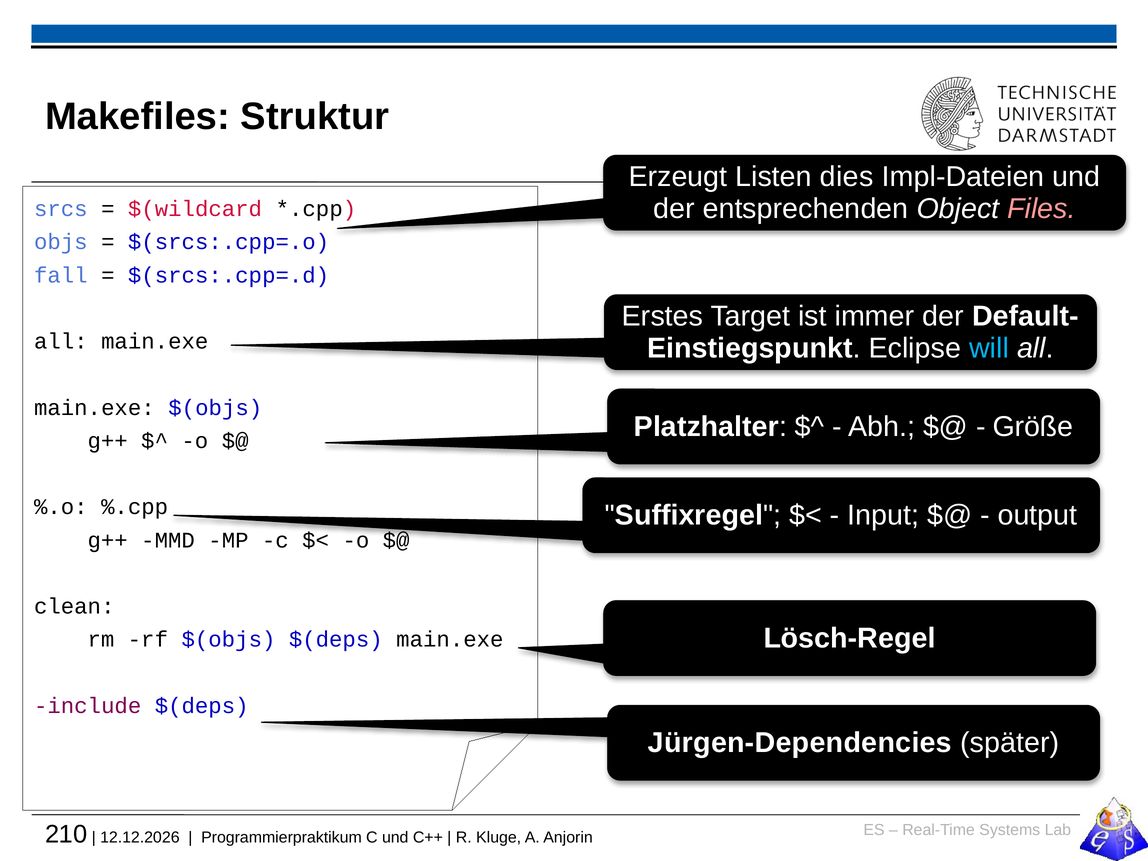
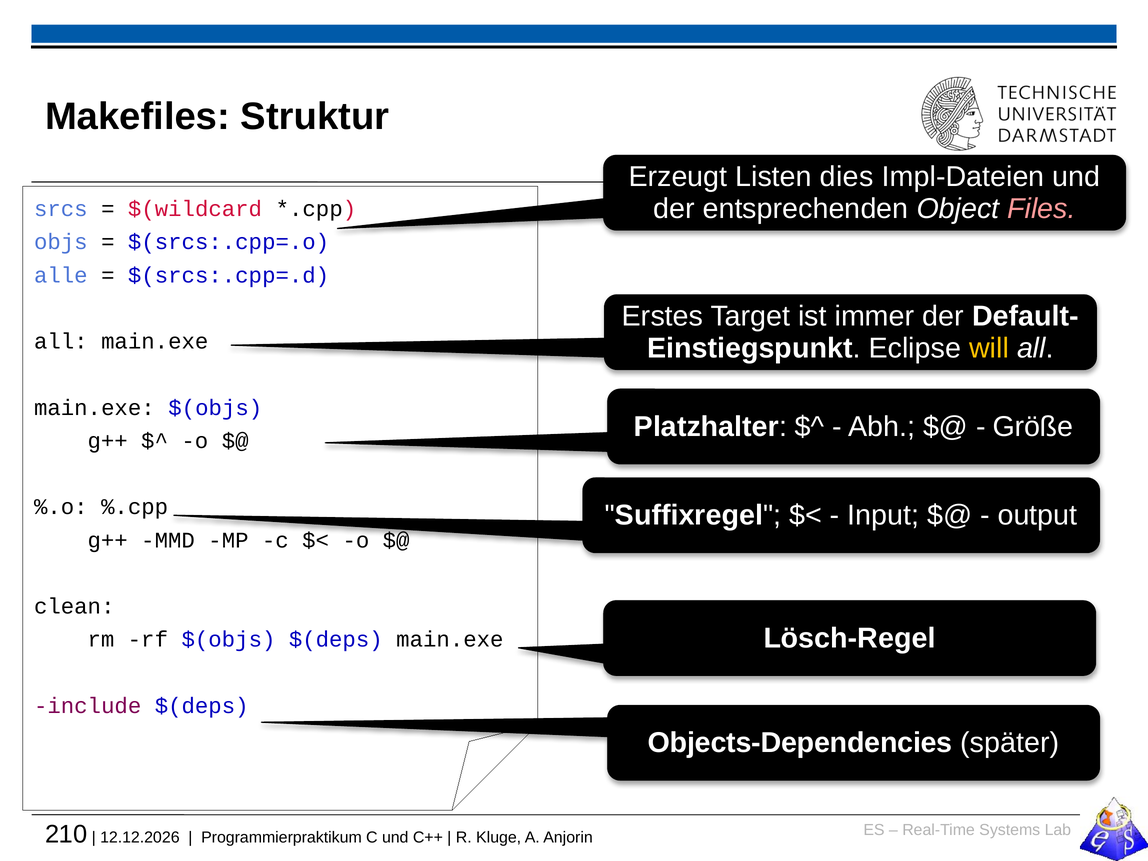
fall: fall -> alle
will colour: light blue -> yellow
Jürgen-Dependencies: Jürgen-Dependencies -> Objects-Dependencies
